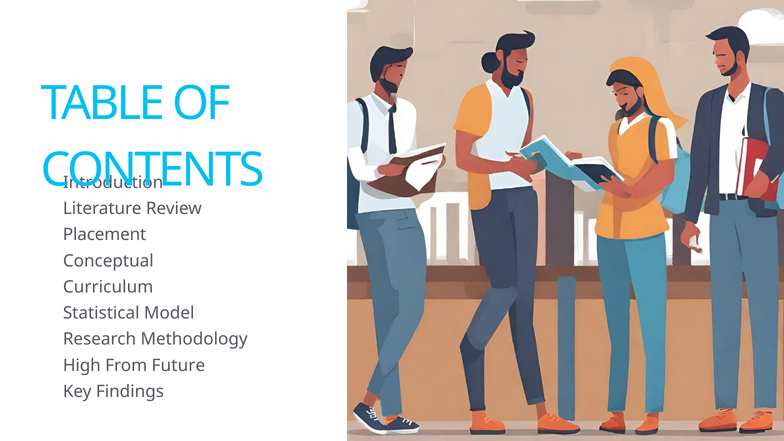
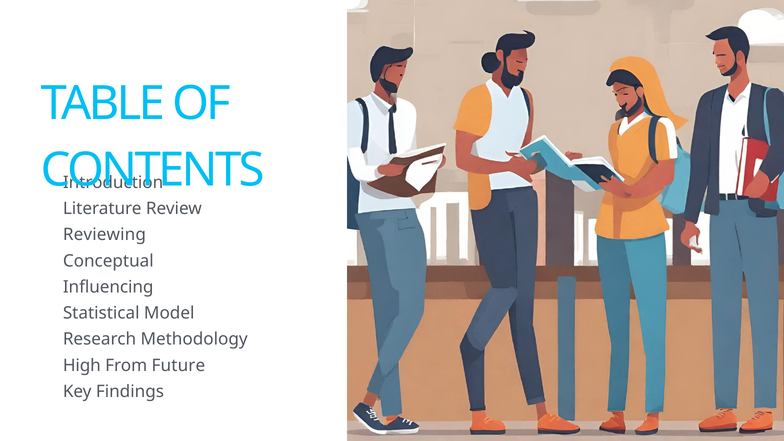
Placement: Placement -> Reviewing
Curriculum: Curriculum -> Influencing
